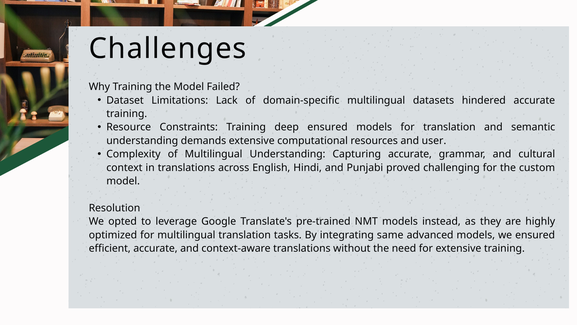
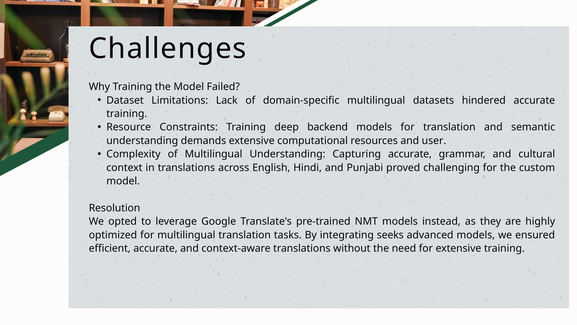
deep ensured: ensured -> backend
same: same -> seeks
